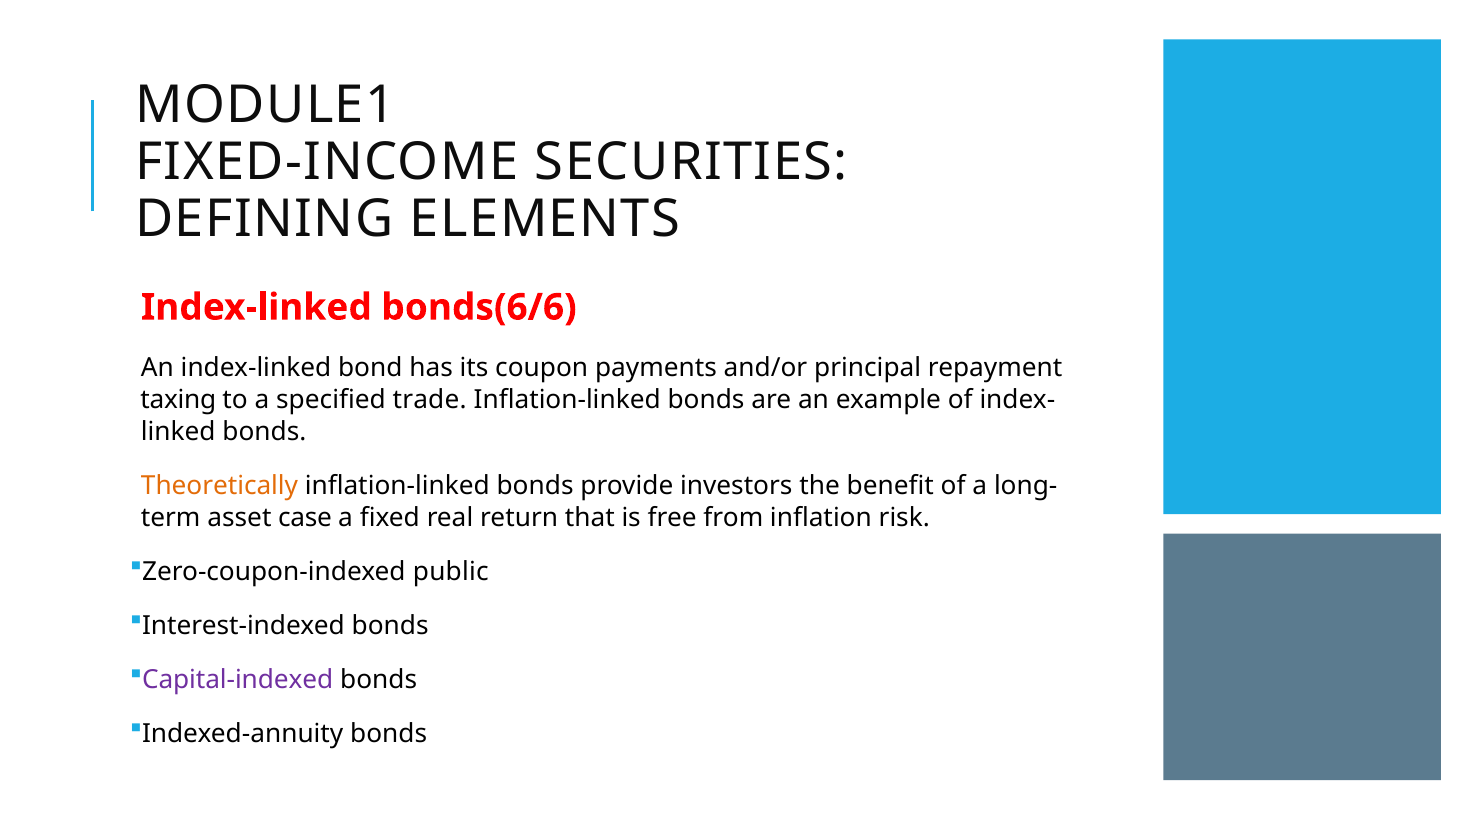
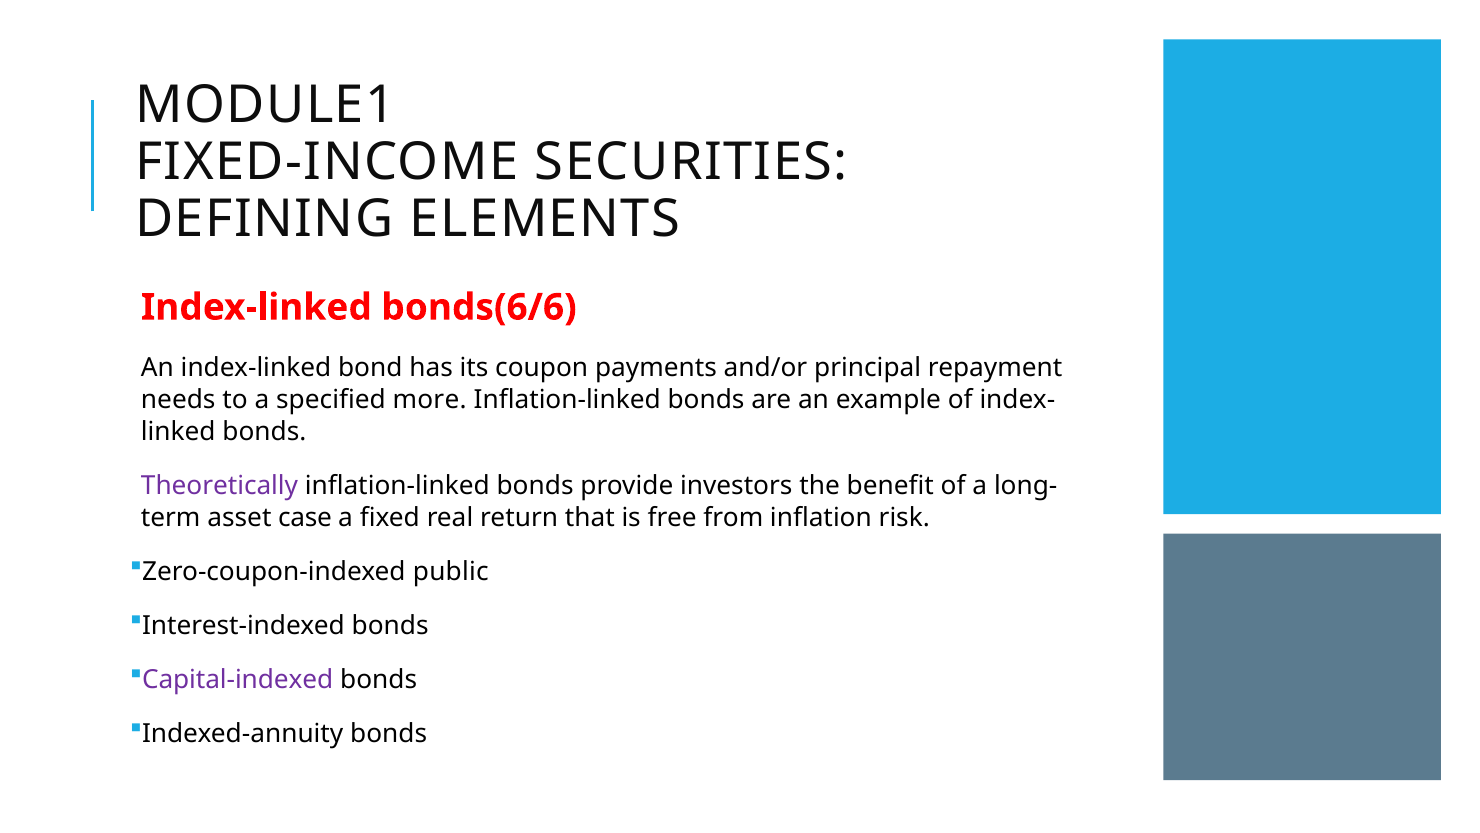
taxing: taxing -> needs
trade: trade -> more
Theoretically colour: orange -> purple
